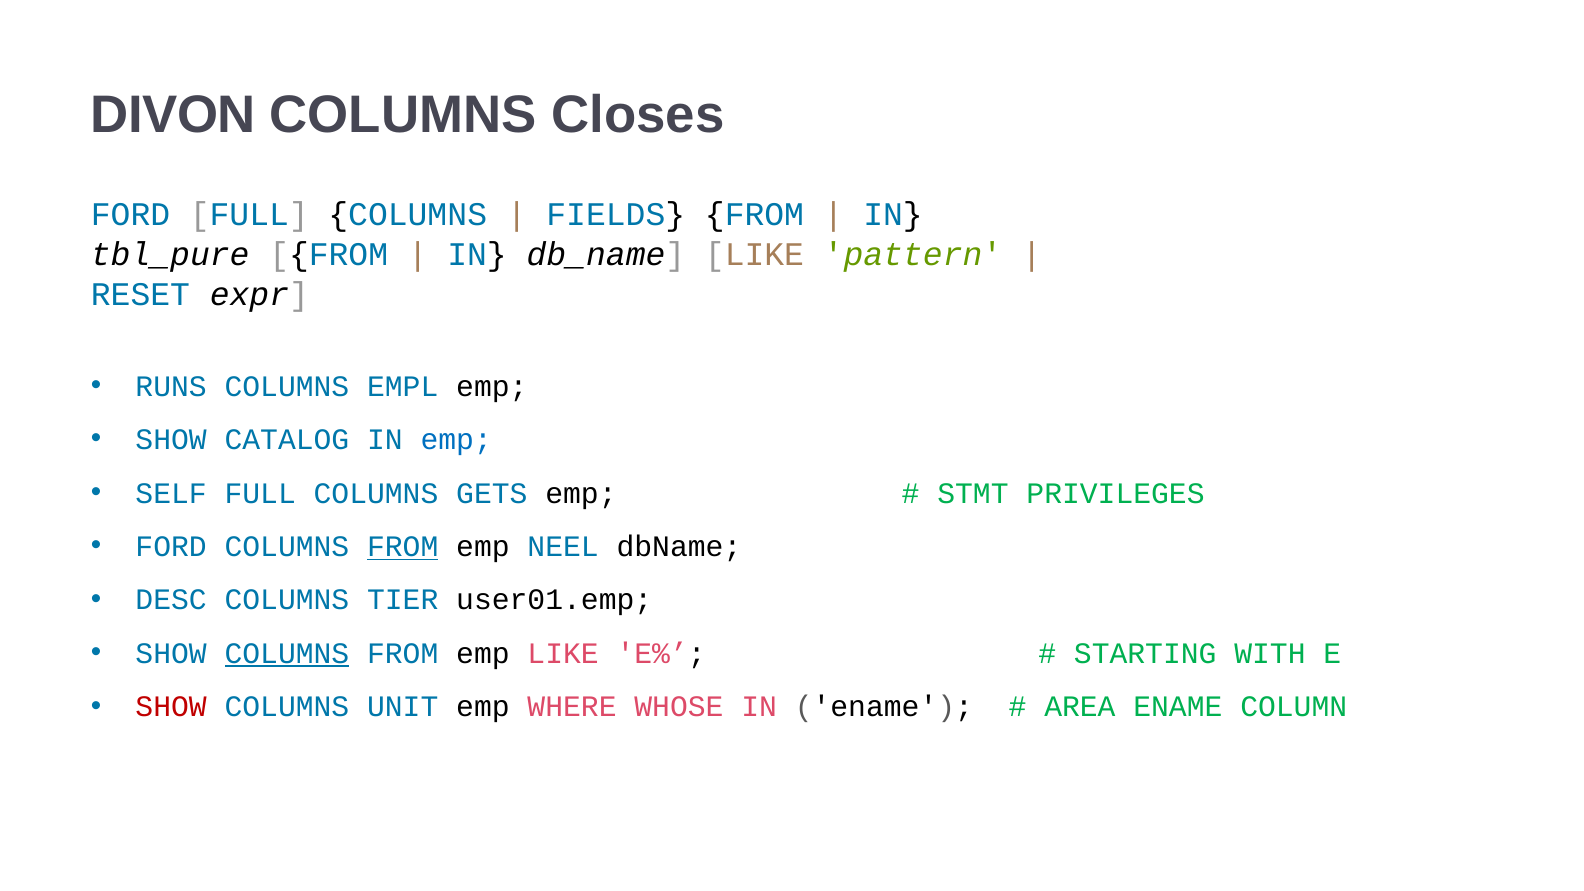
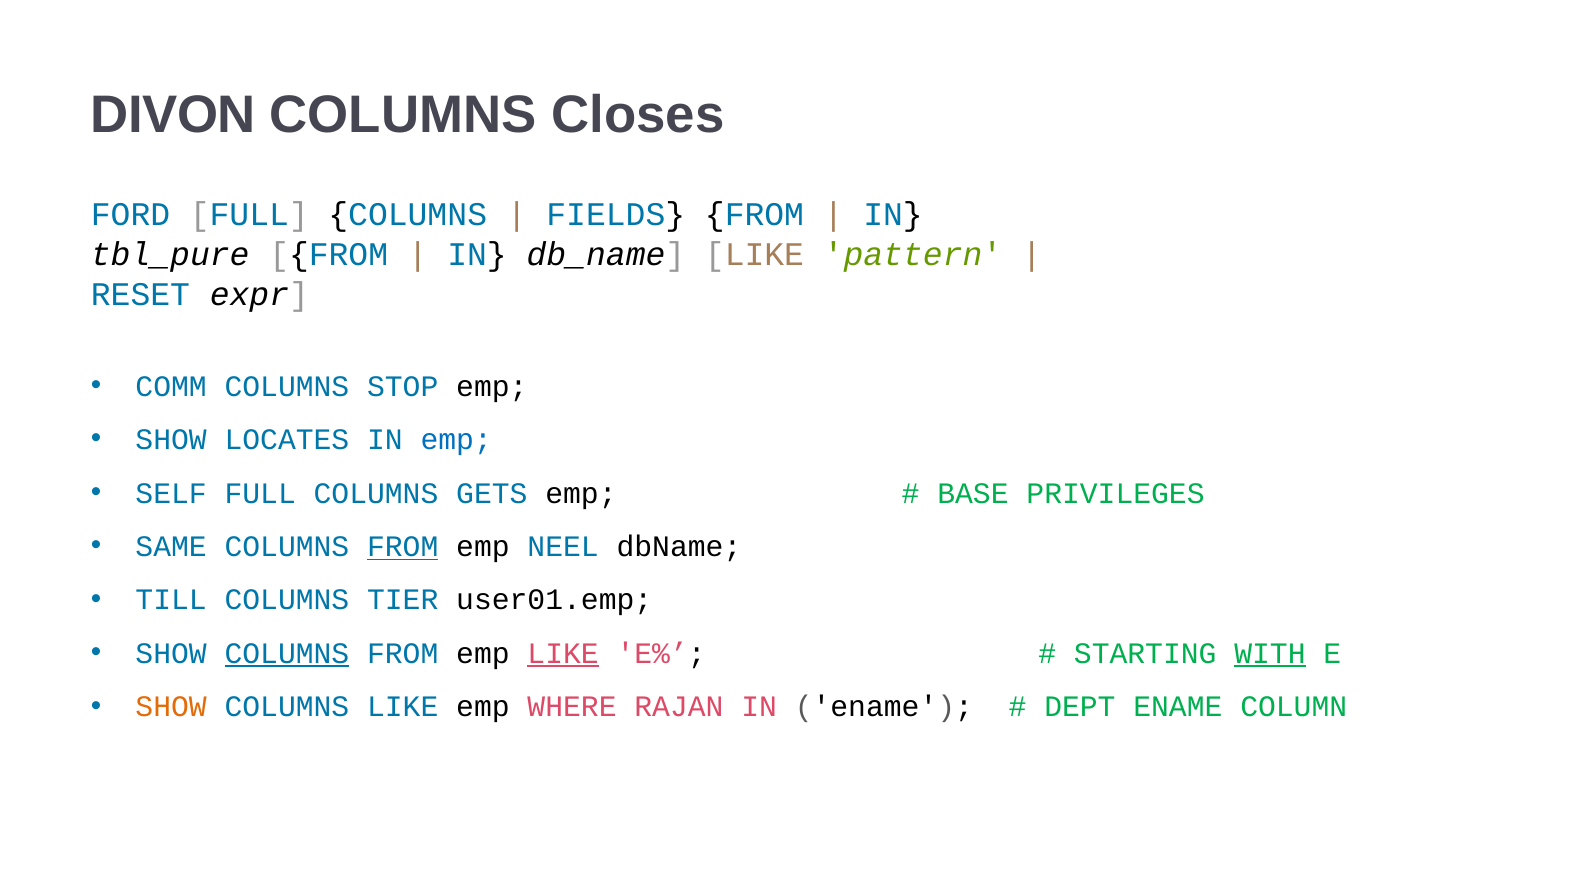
RUNS: RUNS -> COMM
EMPL: EMPL -> STOP
CATALOG: CATALOG -> LOCATES
STMT: STMT -> BASE
FORD at (171, 547): FORD -> SAME
DESC: DESC -> TILL
LIKE at (563, 654) underline: none -> present
WITH underline: none -> present
SHOW at (171, 707) colour: red -> orange
COLUMNS UNIT: UNIT -> LIKE
WHOSE: WHOSE -> RAJAN
AREA: AREA -> DEPT
